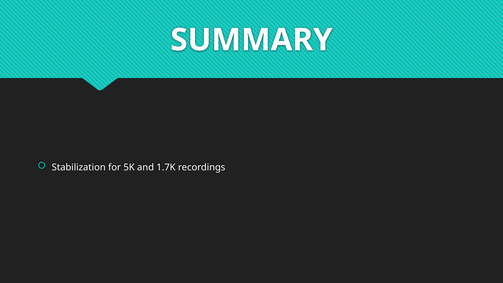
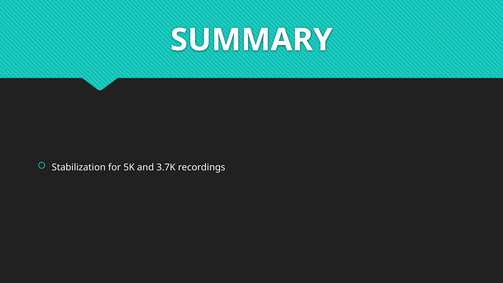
1.7K: 1.7K -> 3.7K
